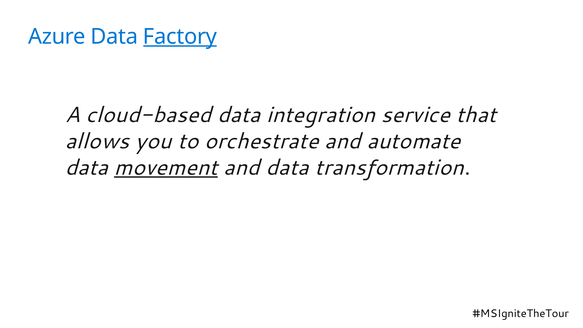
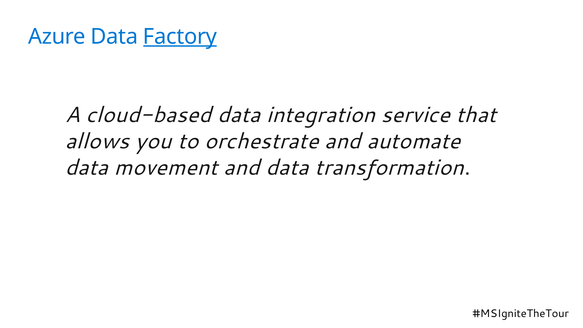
movement underline: present -> none
